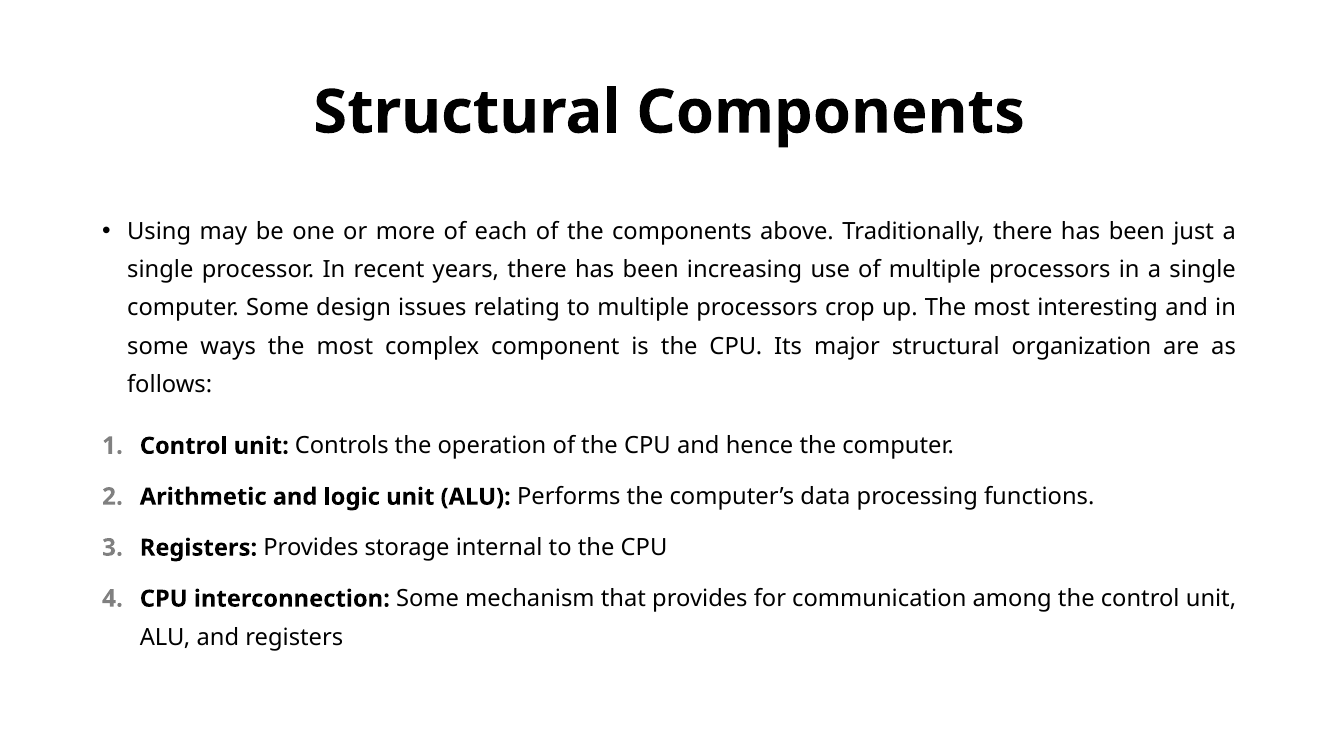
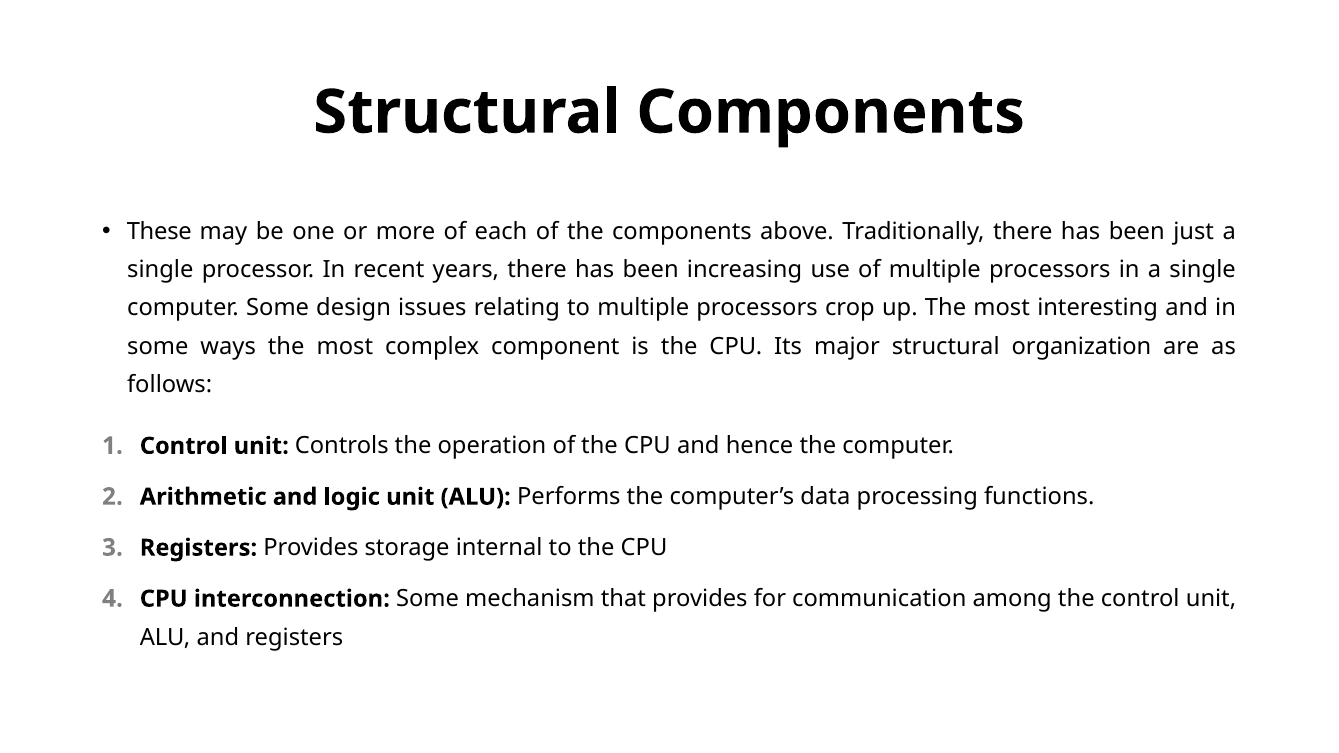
Using: Using -> These
